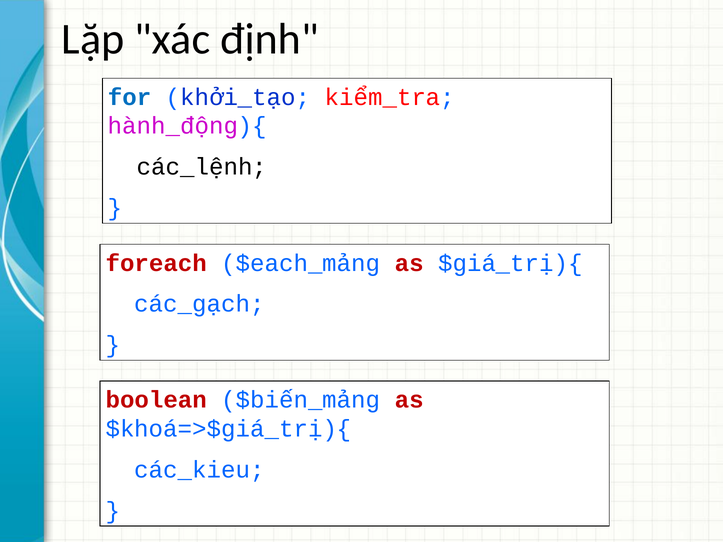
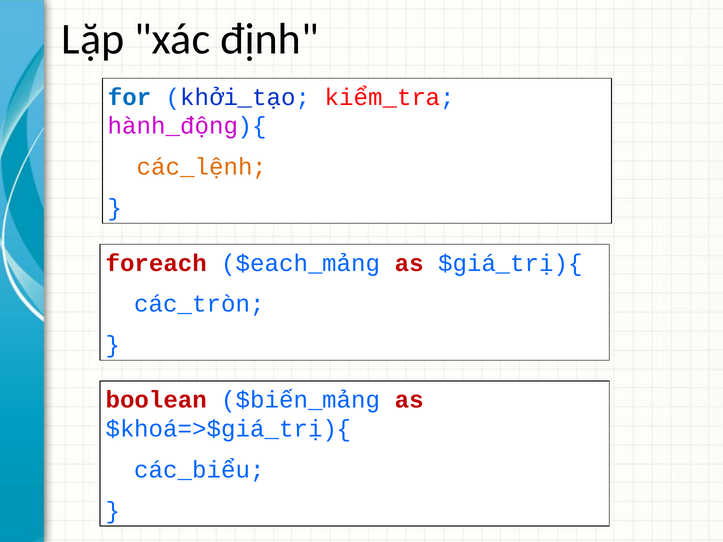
các_lệnh colour: black -> orange
các_gạch: các_gạch -> các_tròn
các_kieu: các_kieu -> các_biểu
